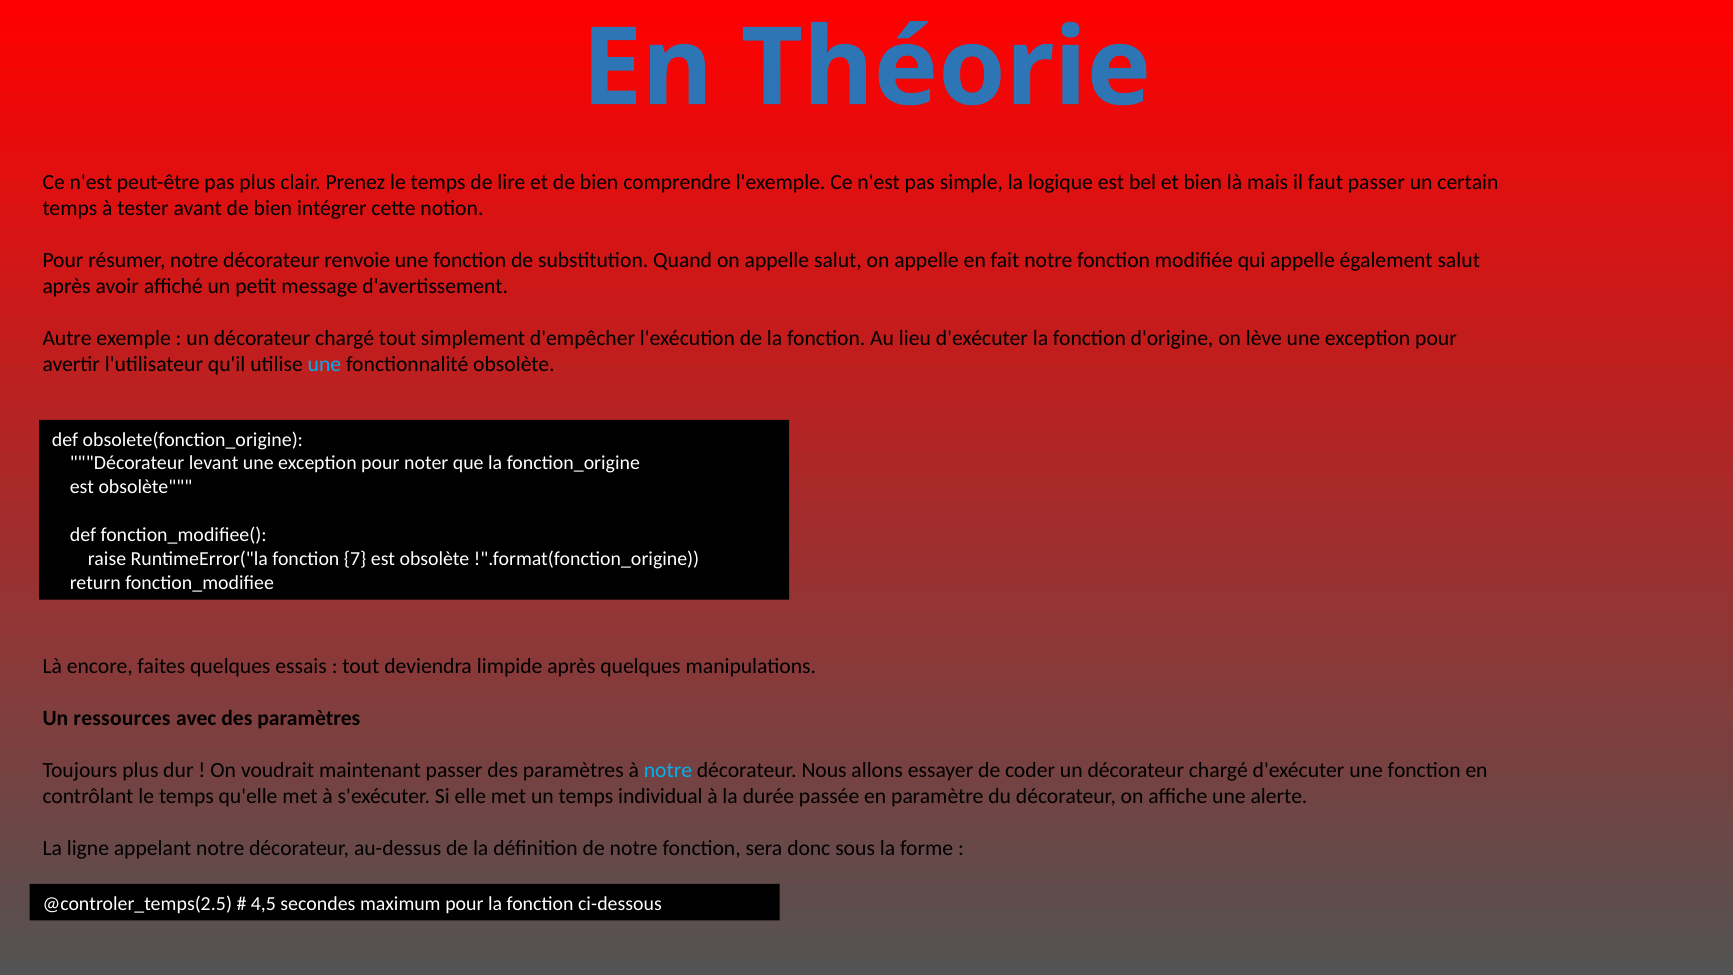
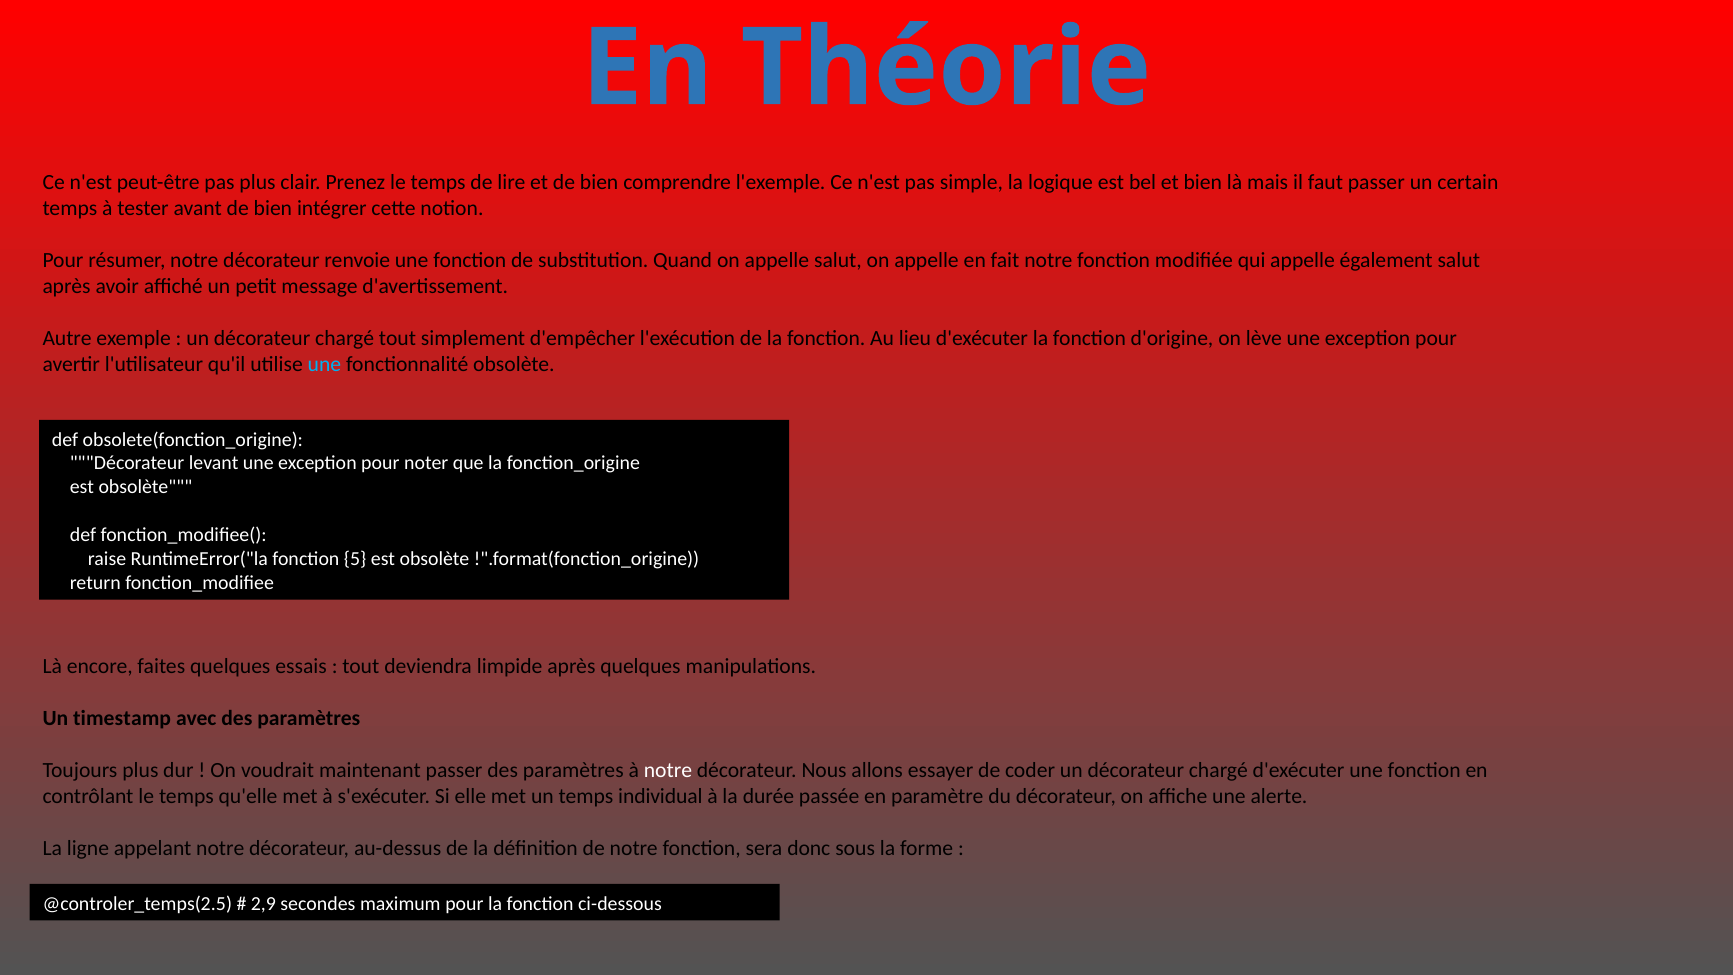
7: 7 -> 5
ressources: ressources -> timestamp
notre at (668, 771) colour: light blue -> white
4,5: 4,5 -> 2,9
